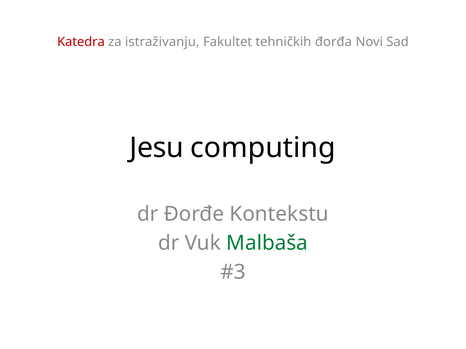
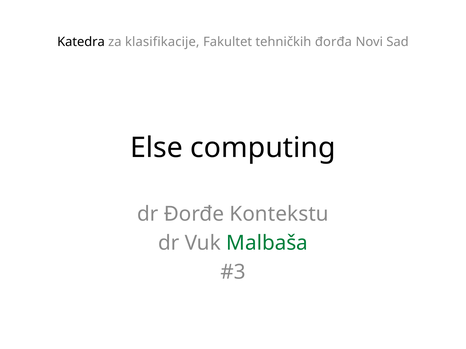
Katedra colour: red -> black
istraživanju: istraživanju -> klasifikacije
Jesu: Jesu -> Else
